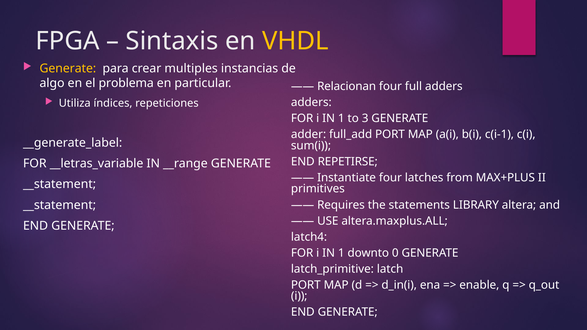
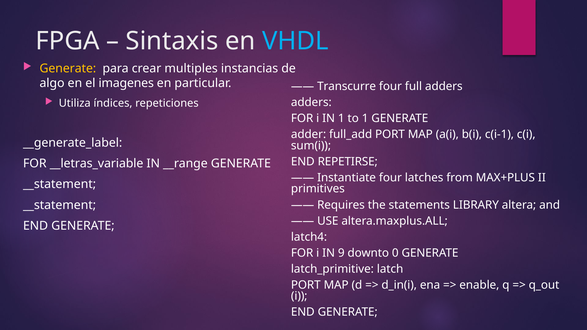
VHDL colour: yellow -> light blue
problema: problema -> imagenes
Relacionan: Relacionan -> Transcurre
to 3: 3 -> 1
1 at (341, 253): 1 -> 9
